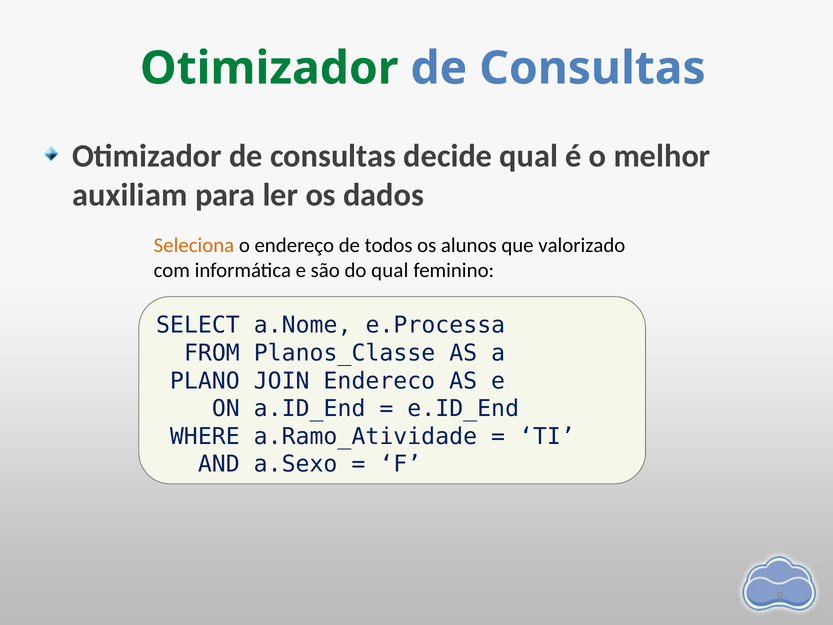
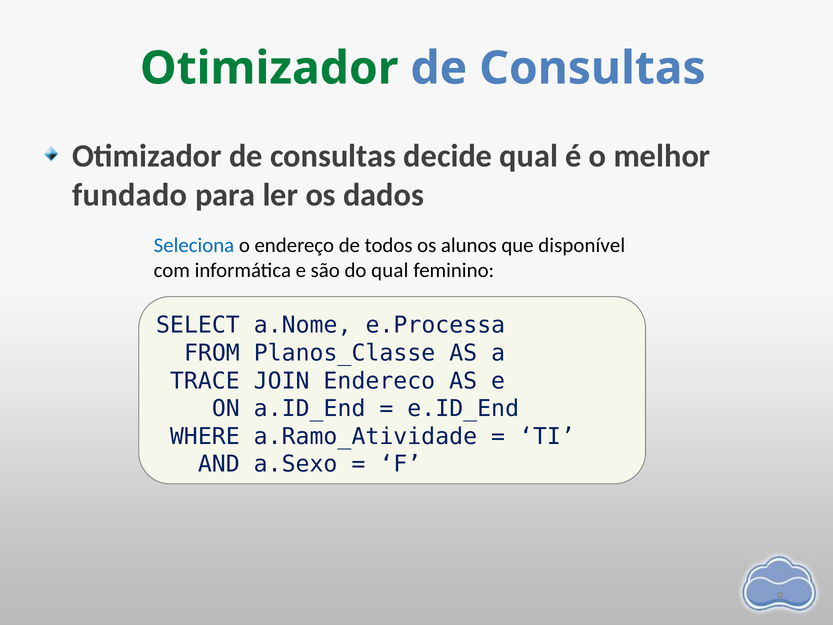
auxiliam: auxiliam -> fundado
Seleciona colour: orange -> blue
valorizado: valorizado -> disponível
PLANO: PLANO -> TRACE
